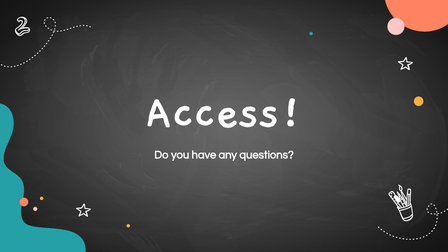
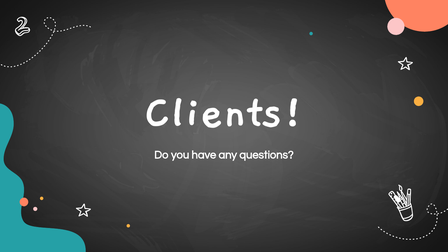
Access: Access -> Clients
